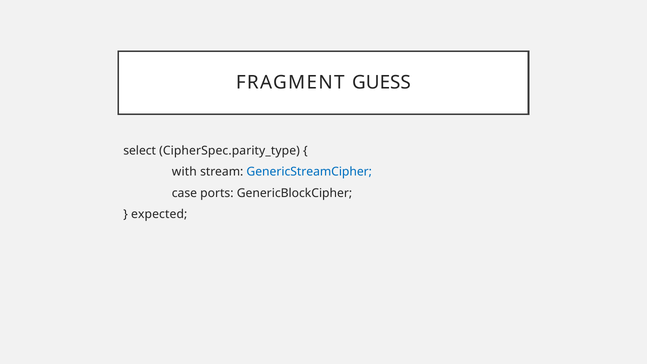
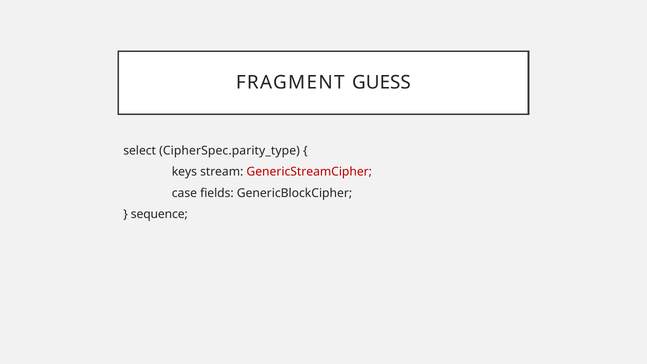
with: with -> keys
GenericStreamCipher colour: blue -> red
ports: ports -> fields
expected: expected -> sequence
